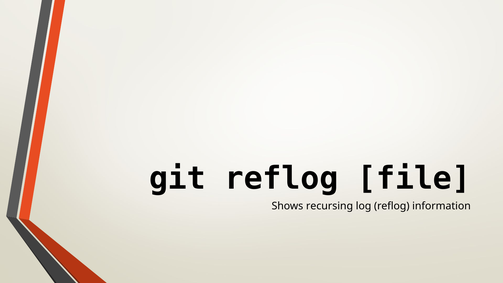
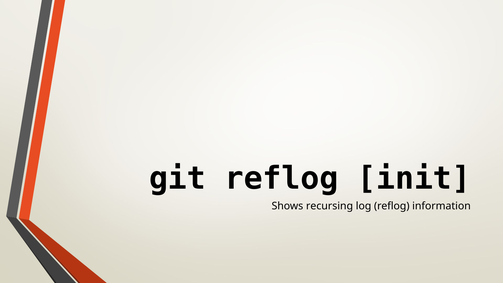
file: file -> init
